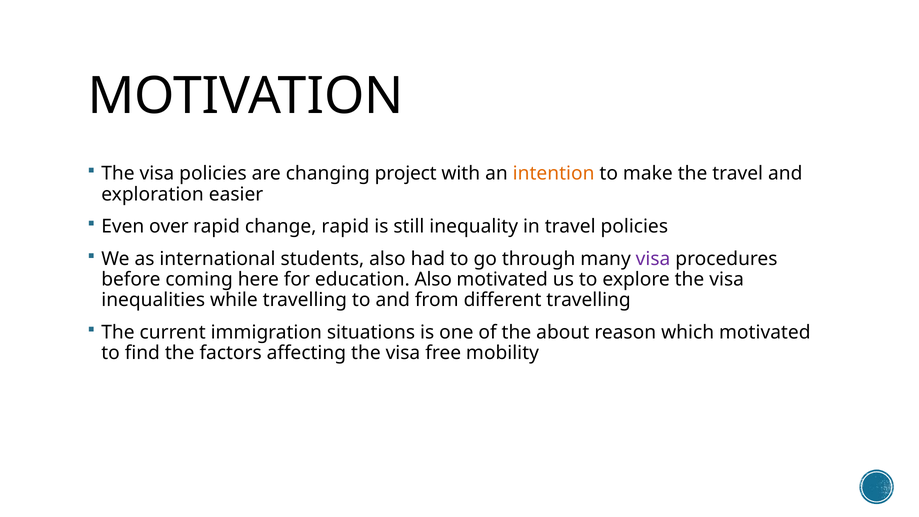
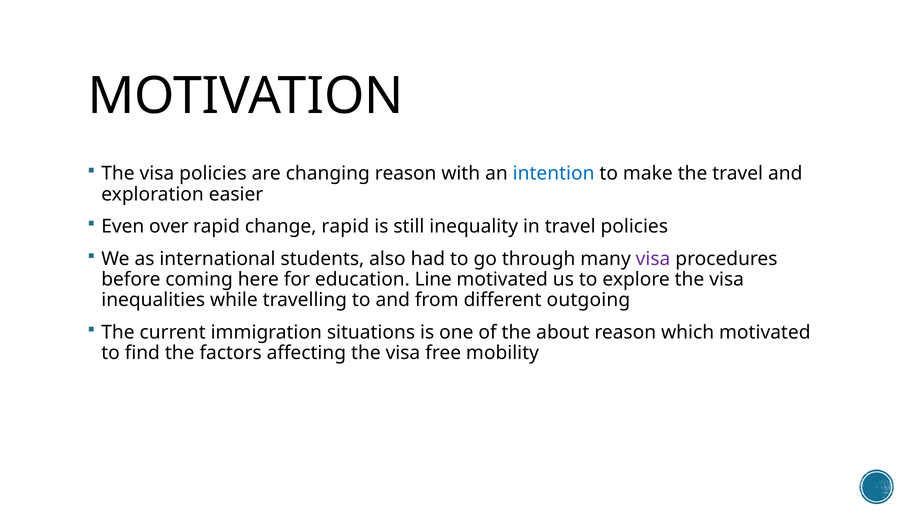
changing project: project -> reason
intention colour: orange -> blue
education Also: Also -> Line
different travelling: travelling -> outgoing
